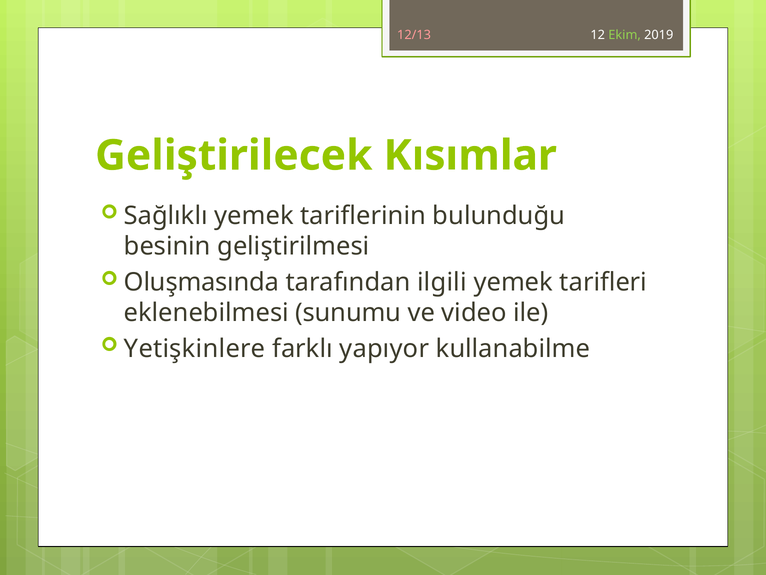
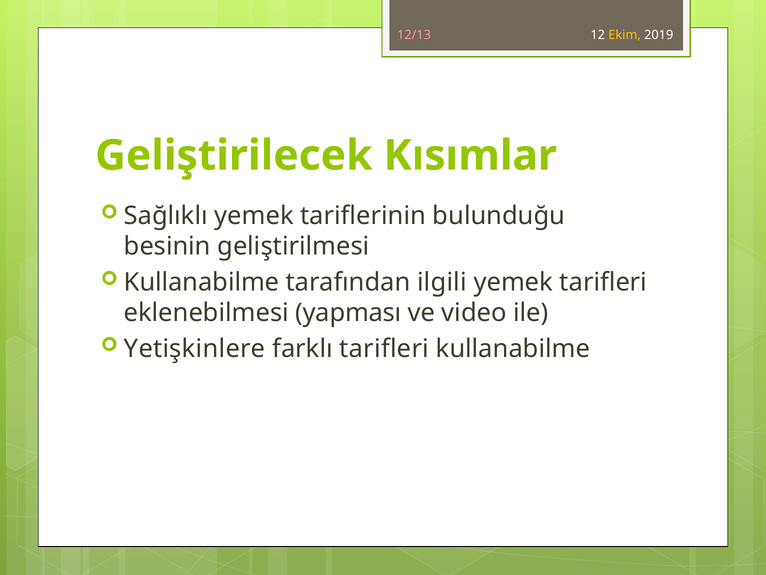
Ekim colour: light green -> yellow
Oluşmasında at (202, 282): Oluşmasında -> Kullanabilme
sunumu: sunumu -> yapması
farklı yapıyor: yapıyor -> tarifleri
